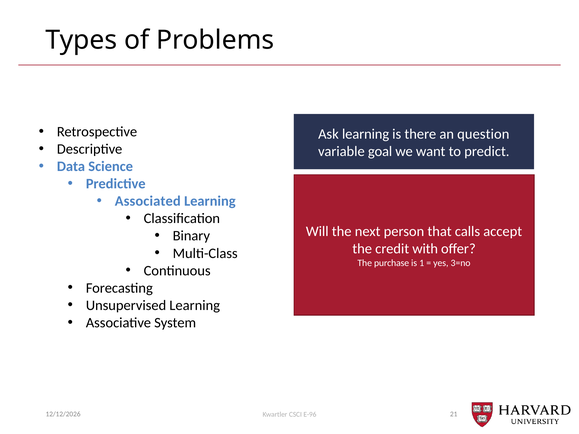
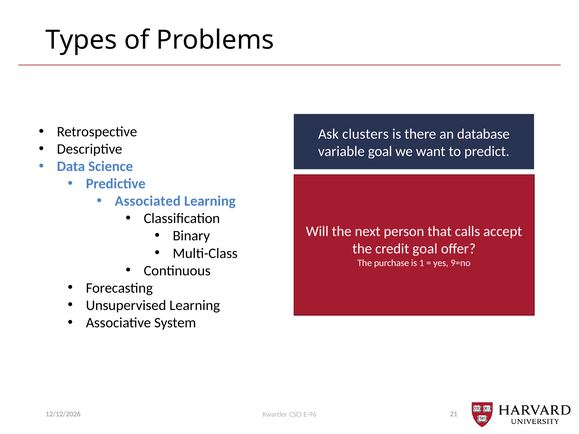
Ask learning: learning -> clusters
question: question -> database
credit with: with -> goal
3=no: 3=no -> 9=no
